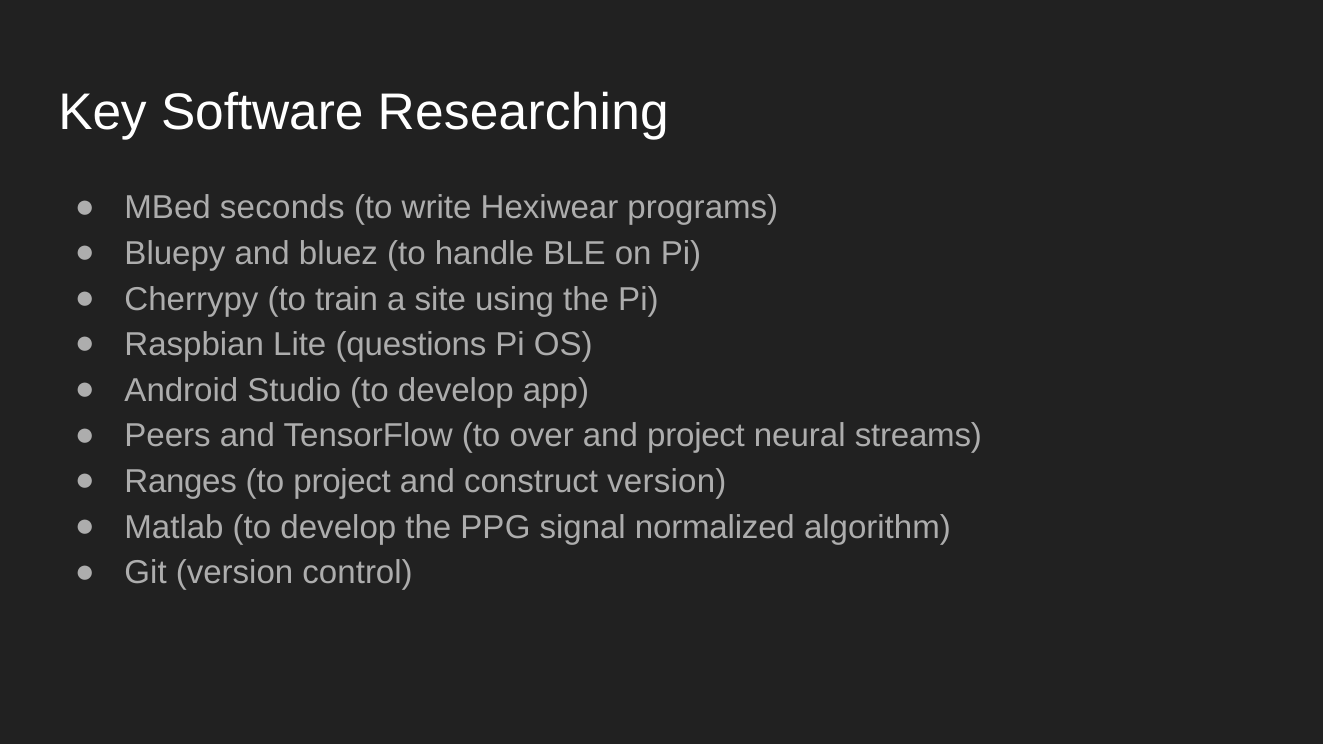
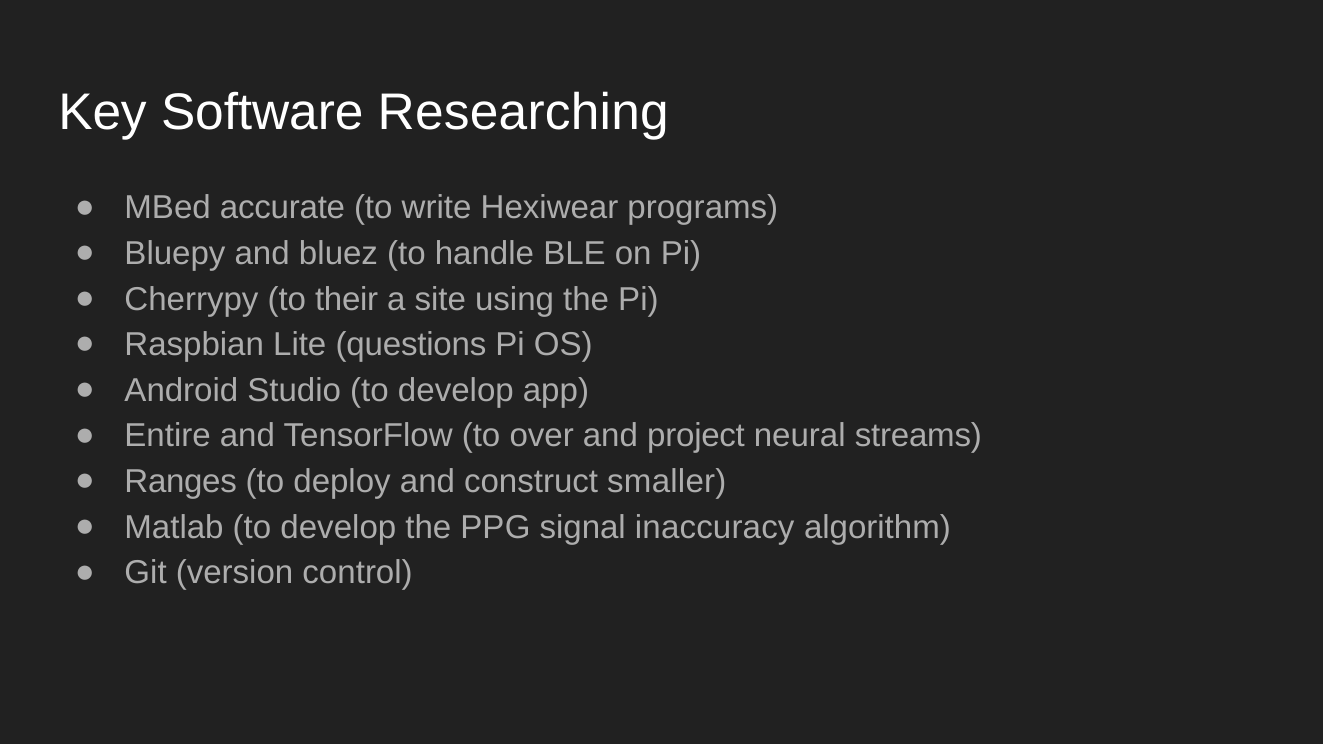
seconds: seconds -> accurate
train: train -> their
Peers: Peers -> Entire
to project: project -> deploy
construct version: version -> smaller
normalized: normalized -> inaccuracy
